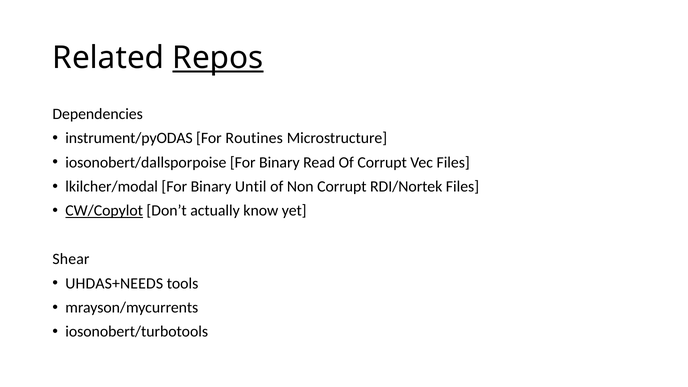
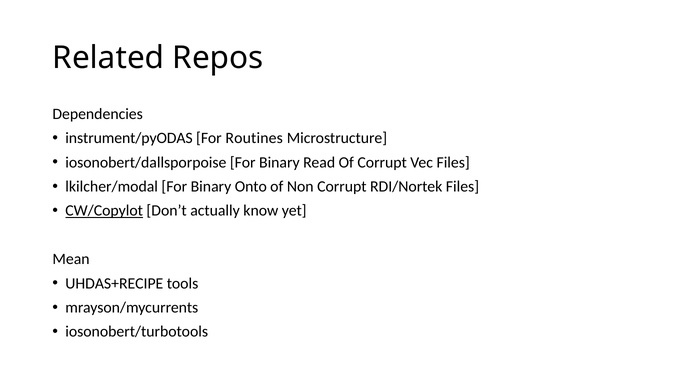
Repos underline: present -> none
Until: Until -> Onto
Shear: Shear -> Mean
UHDAS+NEEDS: UHDAS+NEEDS -> UHDAS+RECIPE
